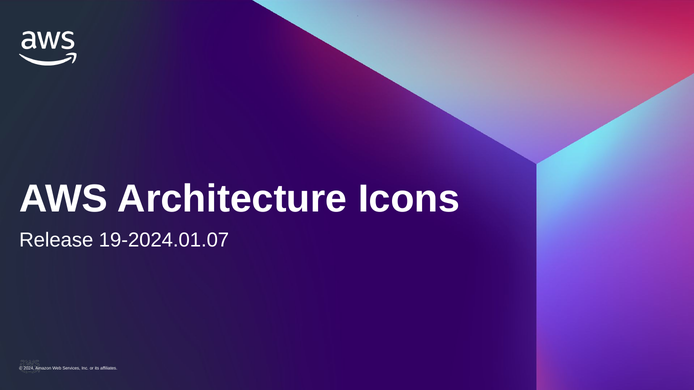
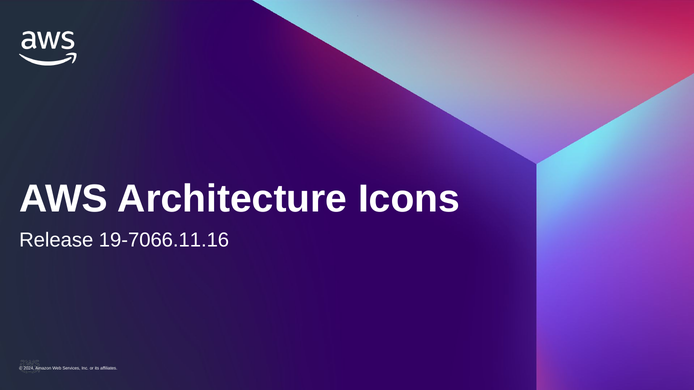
19-2024.01.07: 19-2024.01.07 -> 19-7066.11.16
